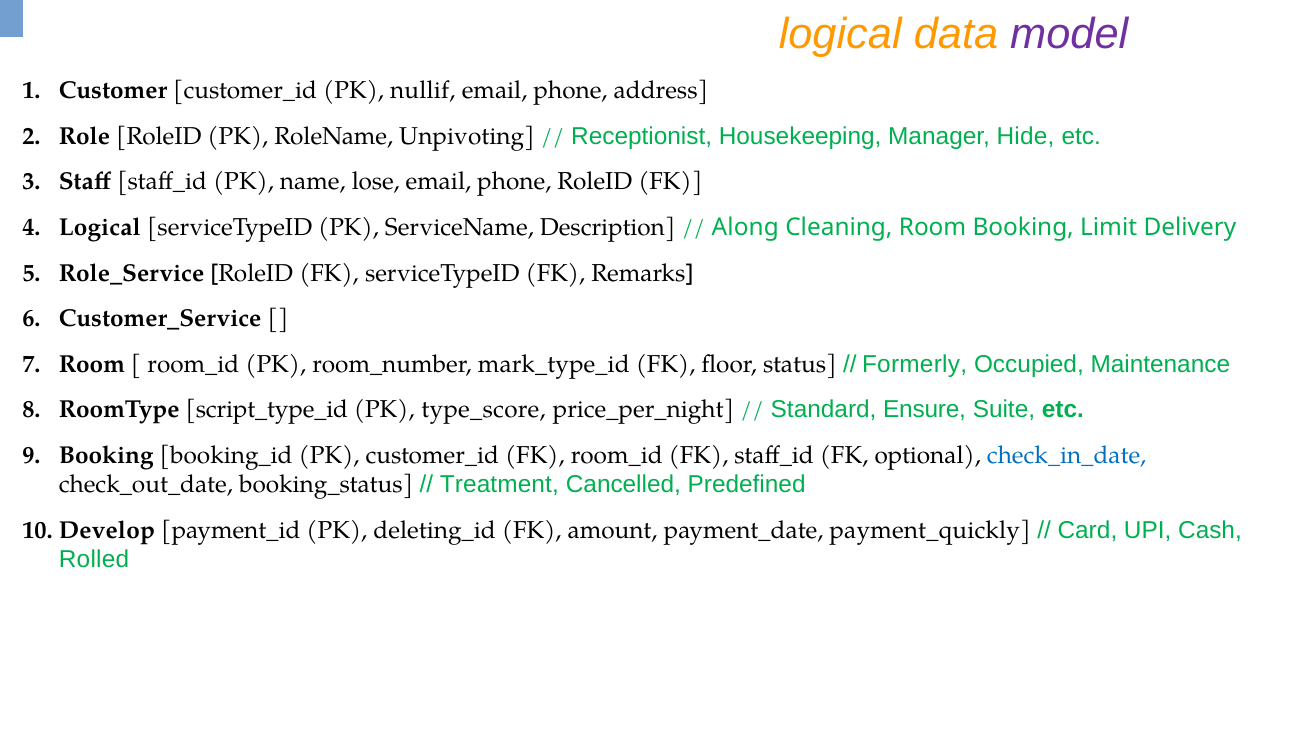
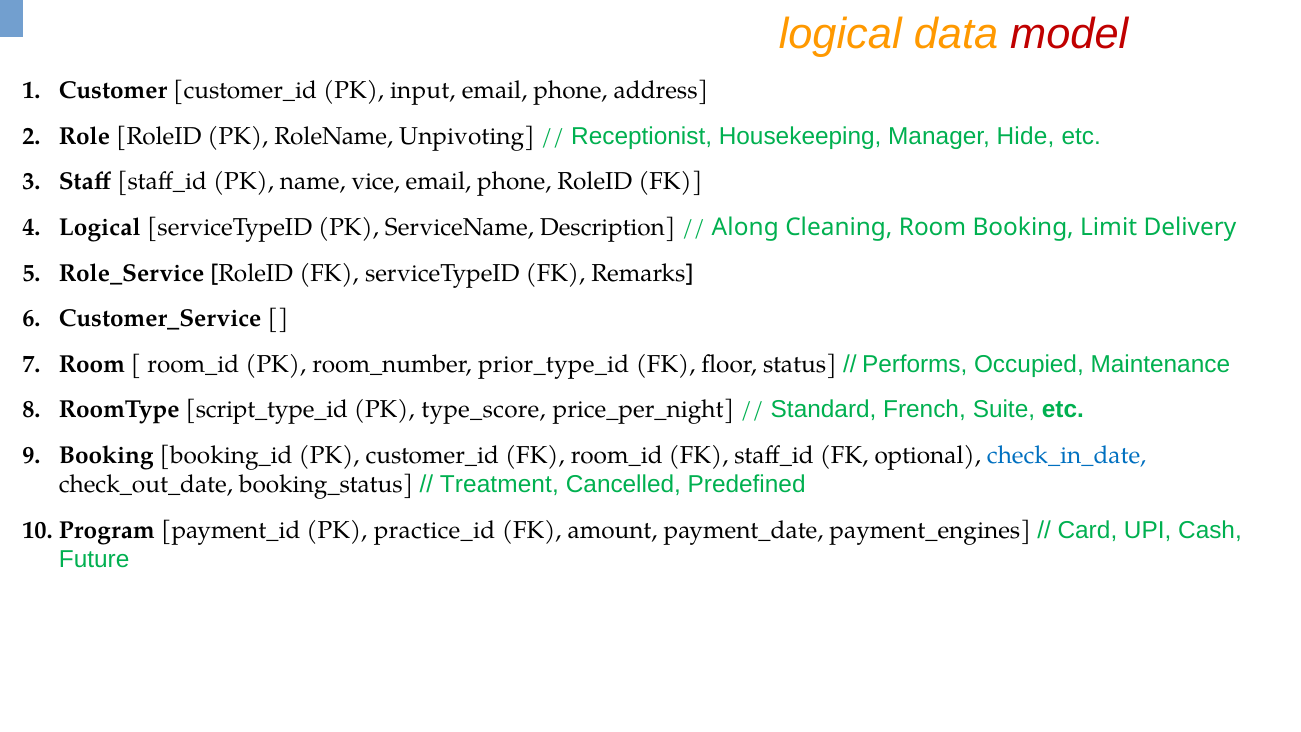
model colour: purple -> red
nullif: nullif -> input
lose: lose -> vice
mark_type_id: mark_type_id -> prior_type_id
Formerly: Formerly -> Performs
Ensure: Ensure -> French
Develop: Develop -> Program
deleting_id: deleting_id -> practice_id
payment_quickly: payment_quickly -> payment_engines
Rolled: Rolled -> Future
